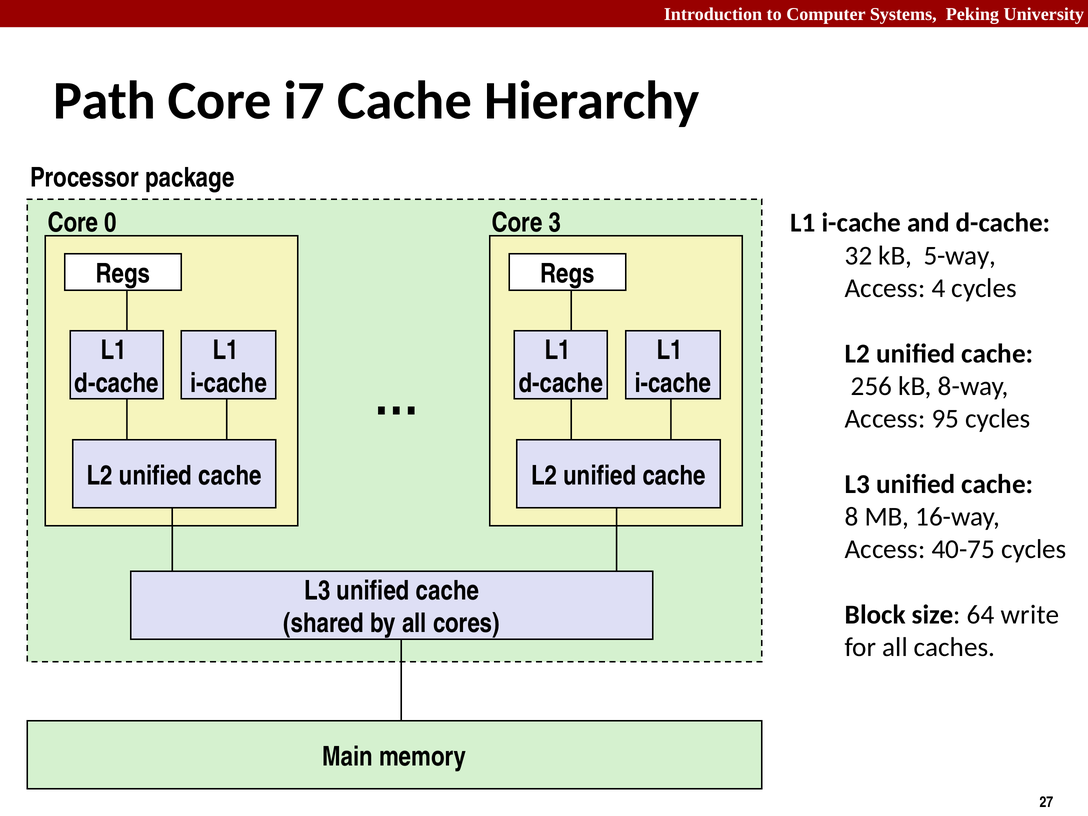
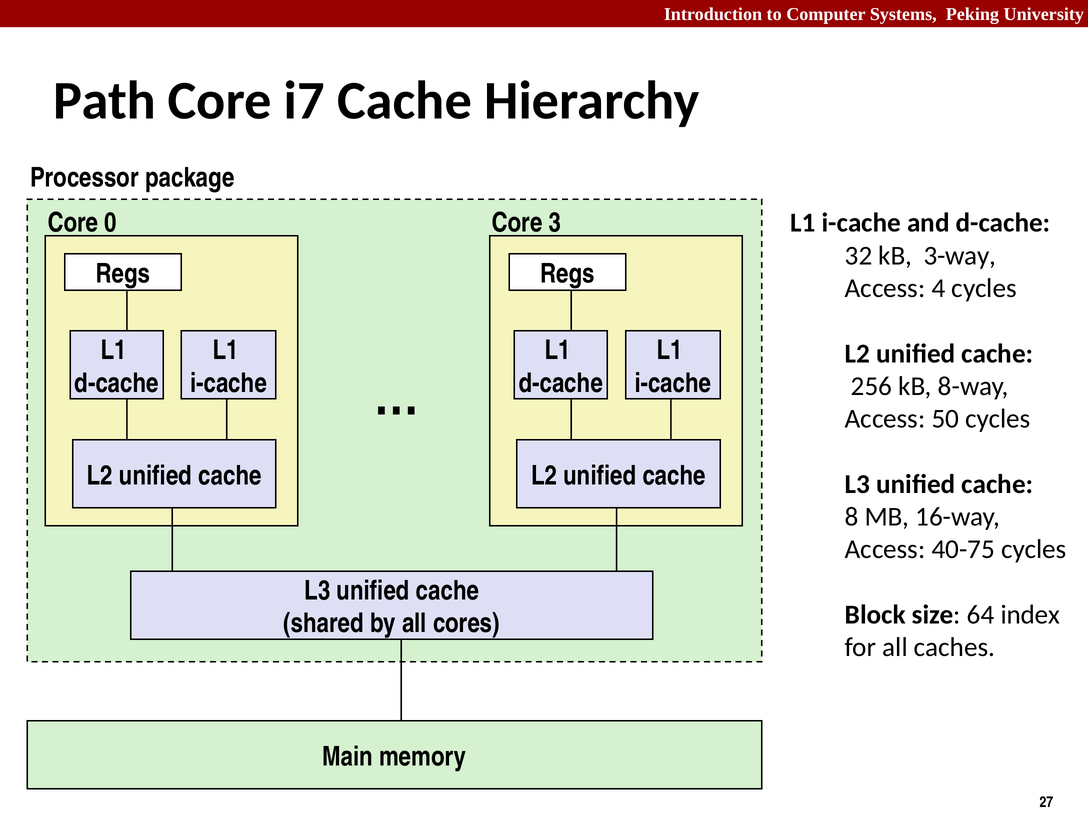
5-way: 5-way -> 3-way
95: 95 -> 50
write: write -> index
